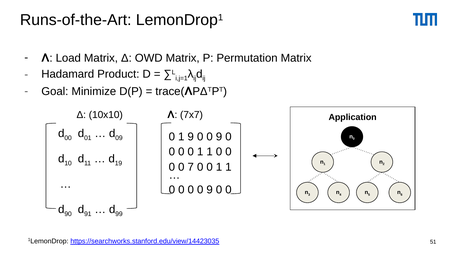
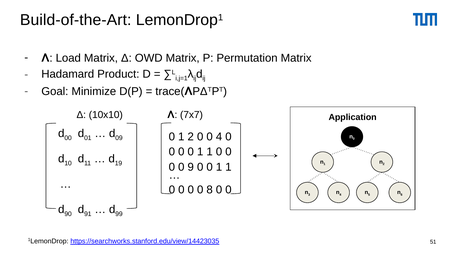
Runs-of-the-Art: Runs-of-the-Art -> Build-of-the-Art
1 9: 9 -> 2
9 at (219, 137): 9 -> 4
7: 7 -> 9
0 0 0 9: 9 -> 8
